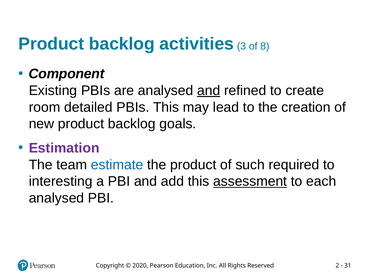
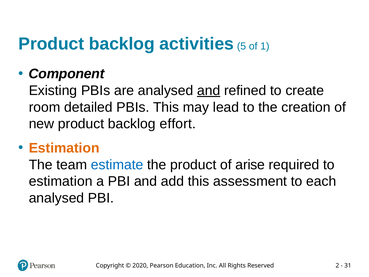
3: 3 -> 5
8: 8 -> 1
goals: goals -> effort
Estimation at (64, 148) colour: purple -> orange
such: such -> arise
interesting at (61, 181): interesting -> estimation
assessment underline: present -> none
